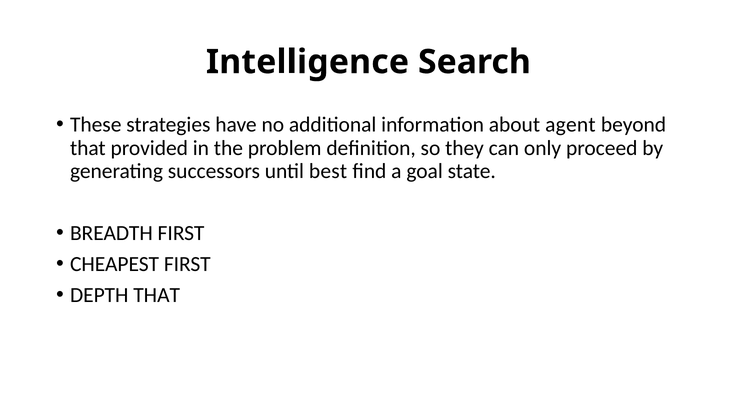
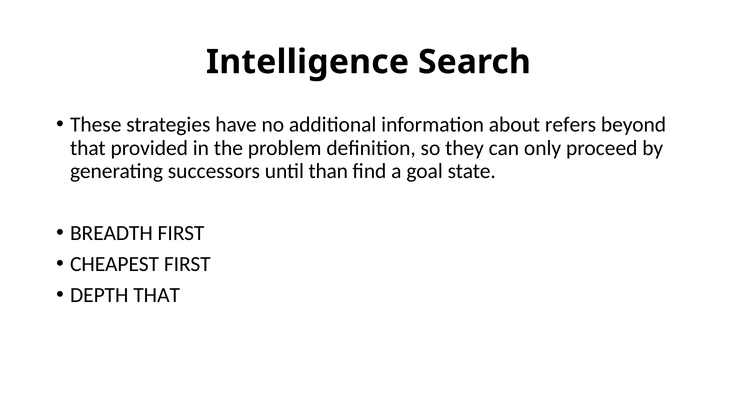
agent: agent -> refers
best: best -> than
